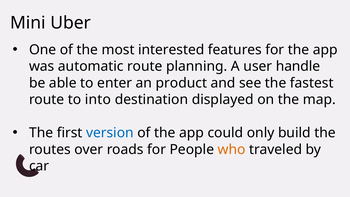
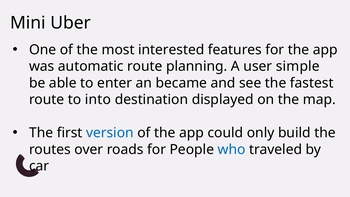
handle: handle -> simple
product: product -> became
who colour: orange -> blue
